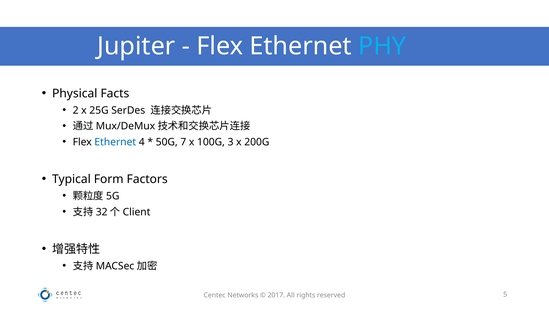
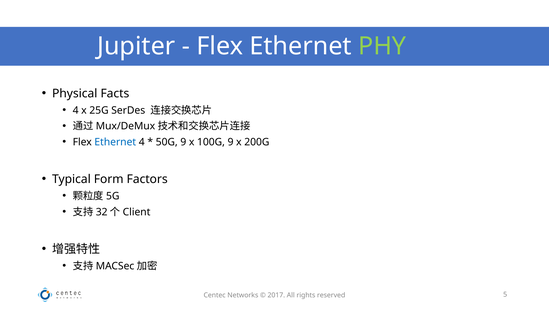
PHY colour: light blue -> light green
2 at (76, 110): 2 -> 4
50G 7: 7 -> 9
100G 3: 3 -> 9
